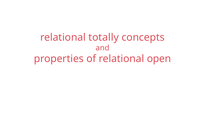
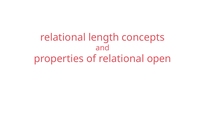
totally: totally -> length
